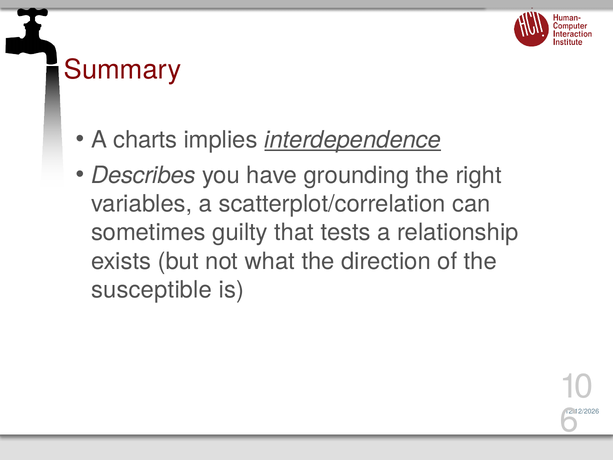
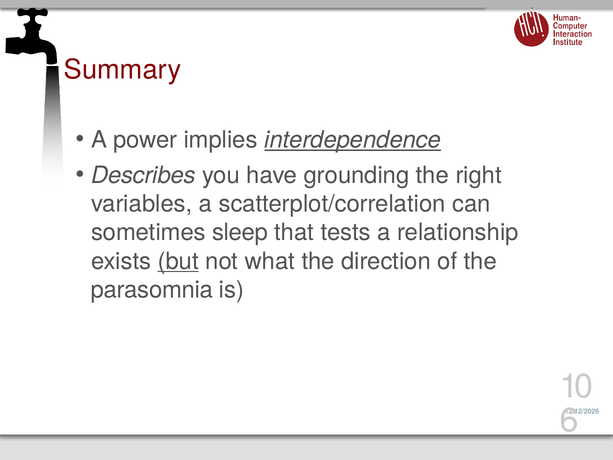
charts: charts -> power
guilty: guilty -> sleep
but underline: none -> present
susceptible: susceptible -> parasomnia
